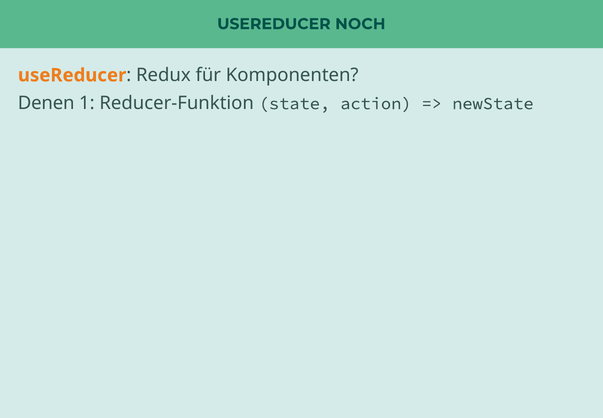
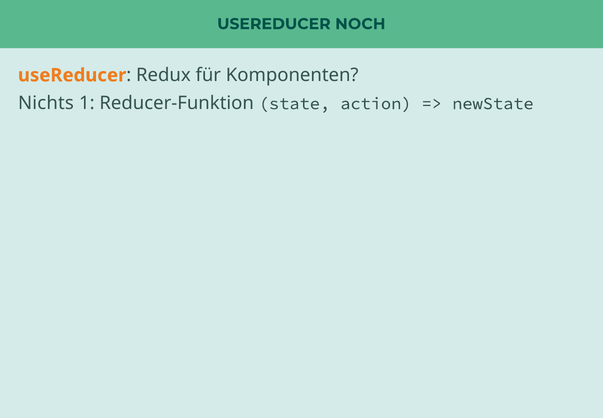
Denen: Denen -> Nichts
